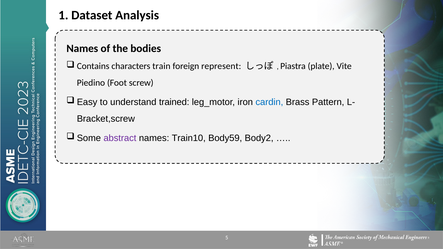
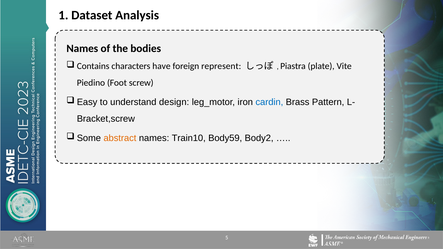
train: train -> have
trained: trained -> design
abstract colour: purple -> orange
